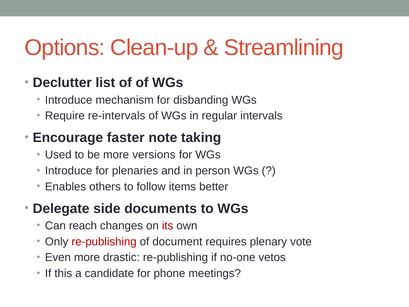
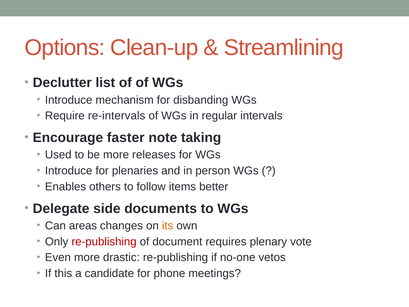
versions: versions -> releases
reach: reach -> areas
its colour: red -> orange
